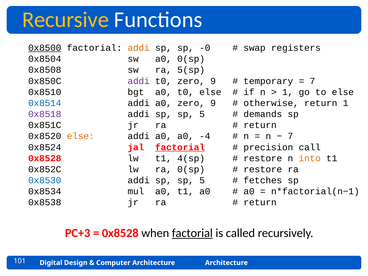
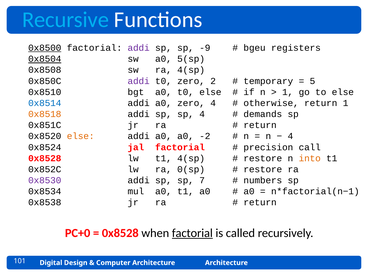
Recursive colour: yellow -> light blue
addi at (139, 48) colour: orange -> purple
-0: -0 -> -9
swap: swap -> bgeu
0x8504 underline: none -> present
a0 0(sp: 0(sp -> 5(sp
ra 5(sp: 5(sp -> 4(sp
t0 zero 9: 9 -> 2
7 at (312, 81): 7 -> 5
a0 zero 9: 9 -> 4
0x8518 colour: purple -> orange
5 at (202, 114): 5 -> 4
-4: -4 -> -2
7 at (290, 136): 7 -> 4
factorial at (180, 147) underline: present -> none
0x8530 colour: blue -> purple
5 at (202, 180): 5 -> 7
fetches: fetches -> numbers
PC+3: PC+3 -> PC+0
